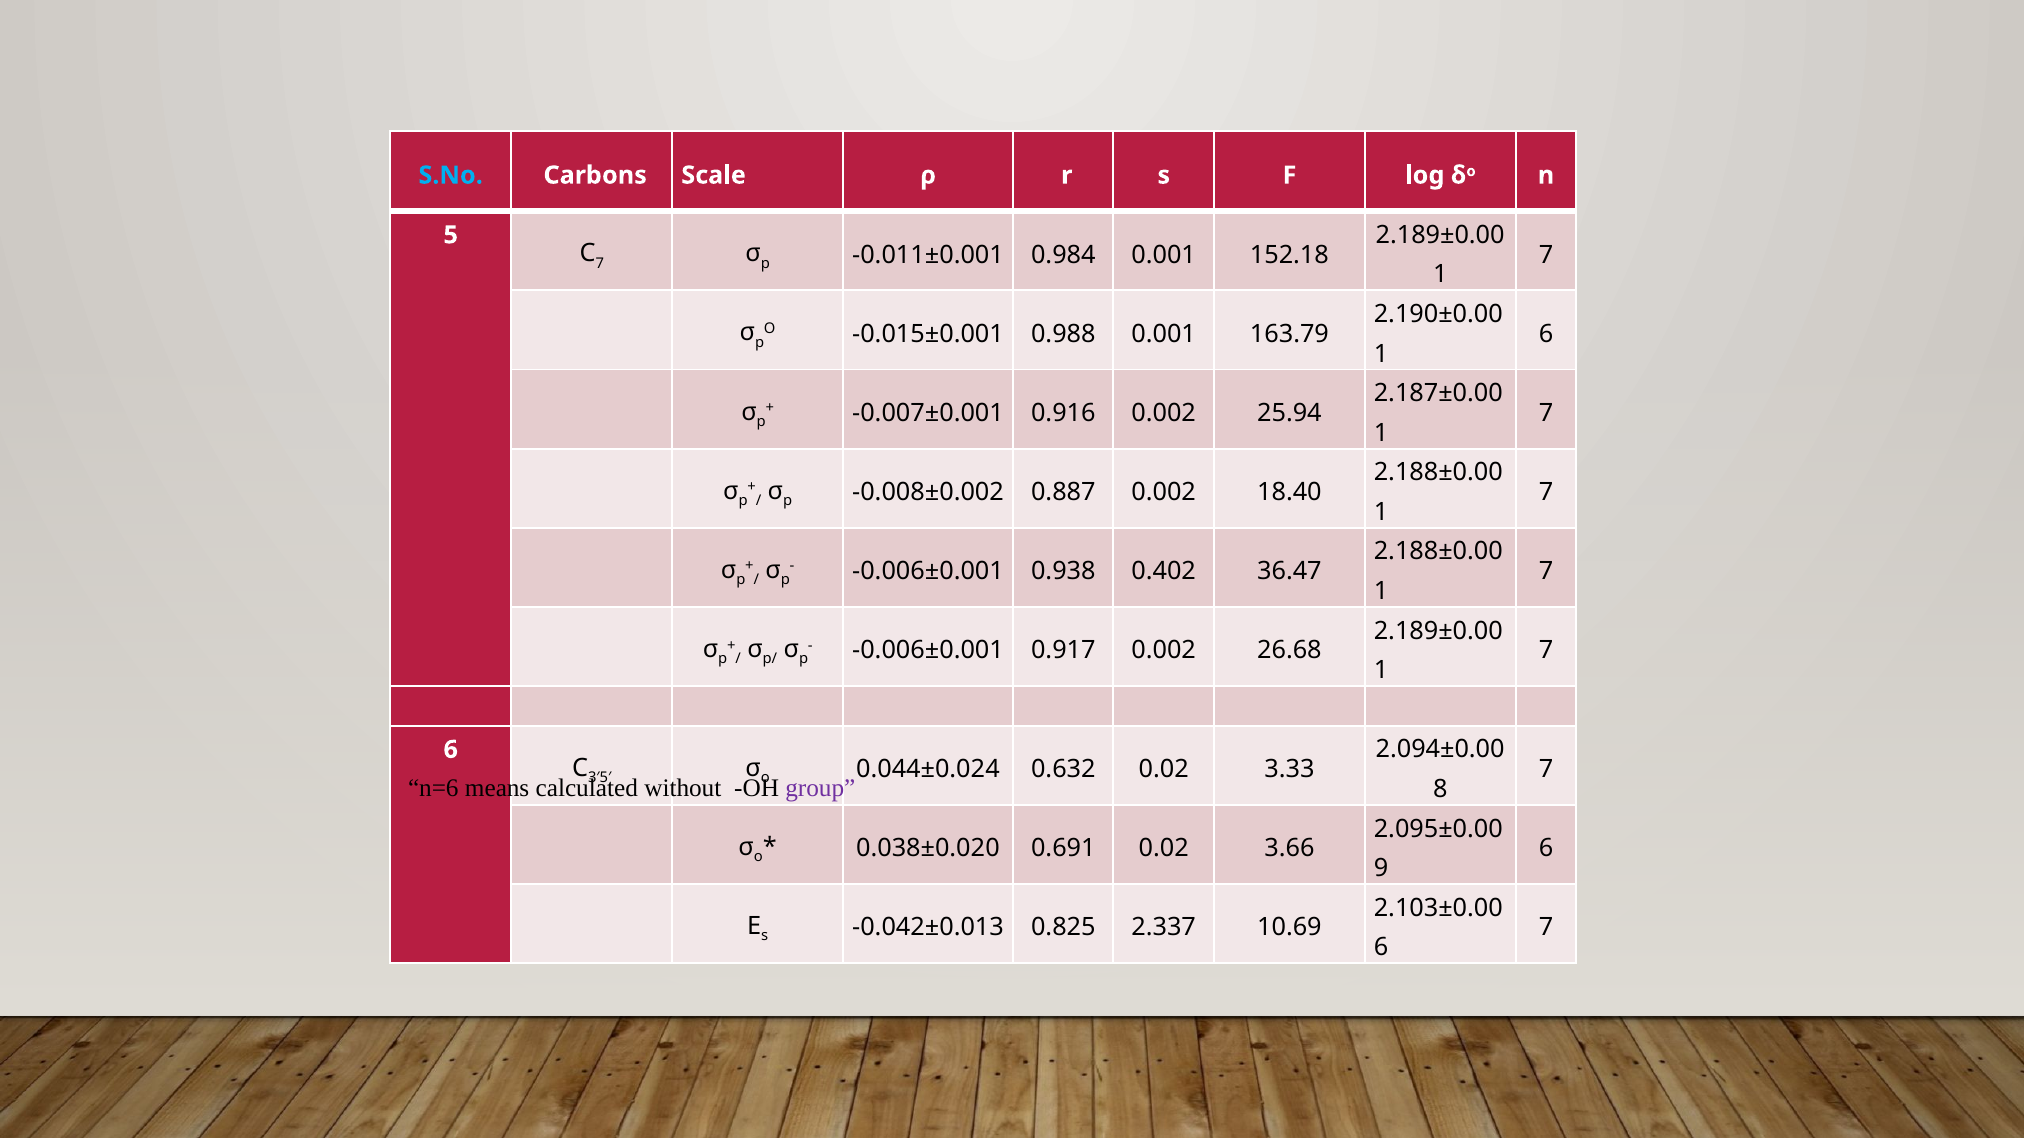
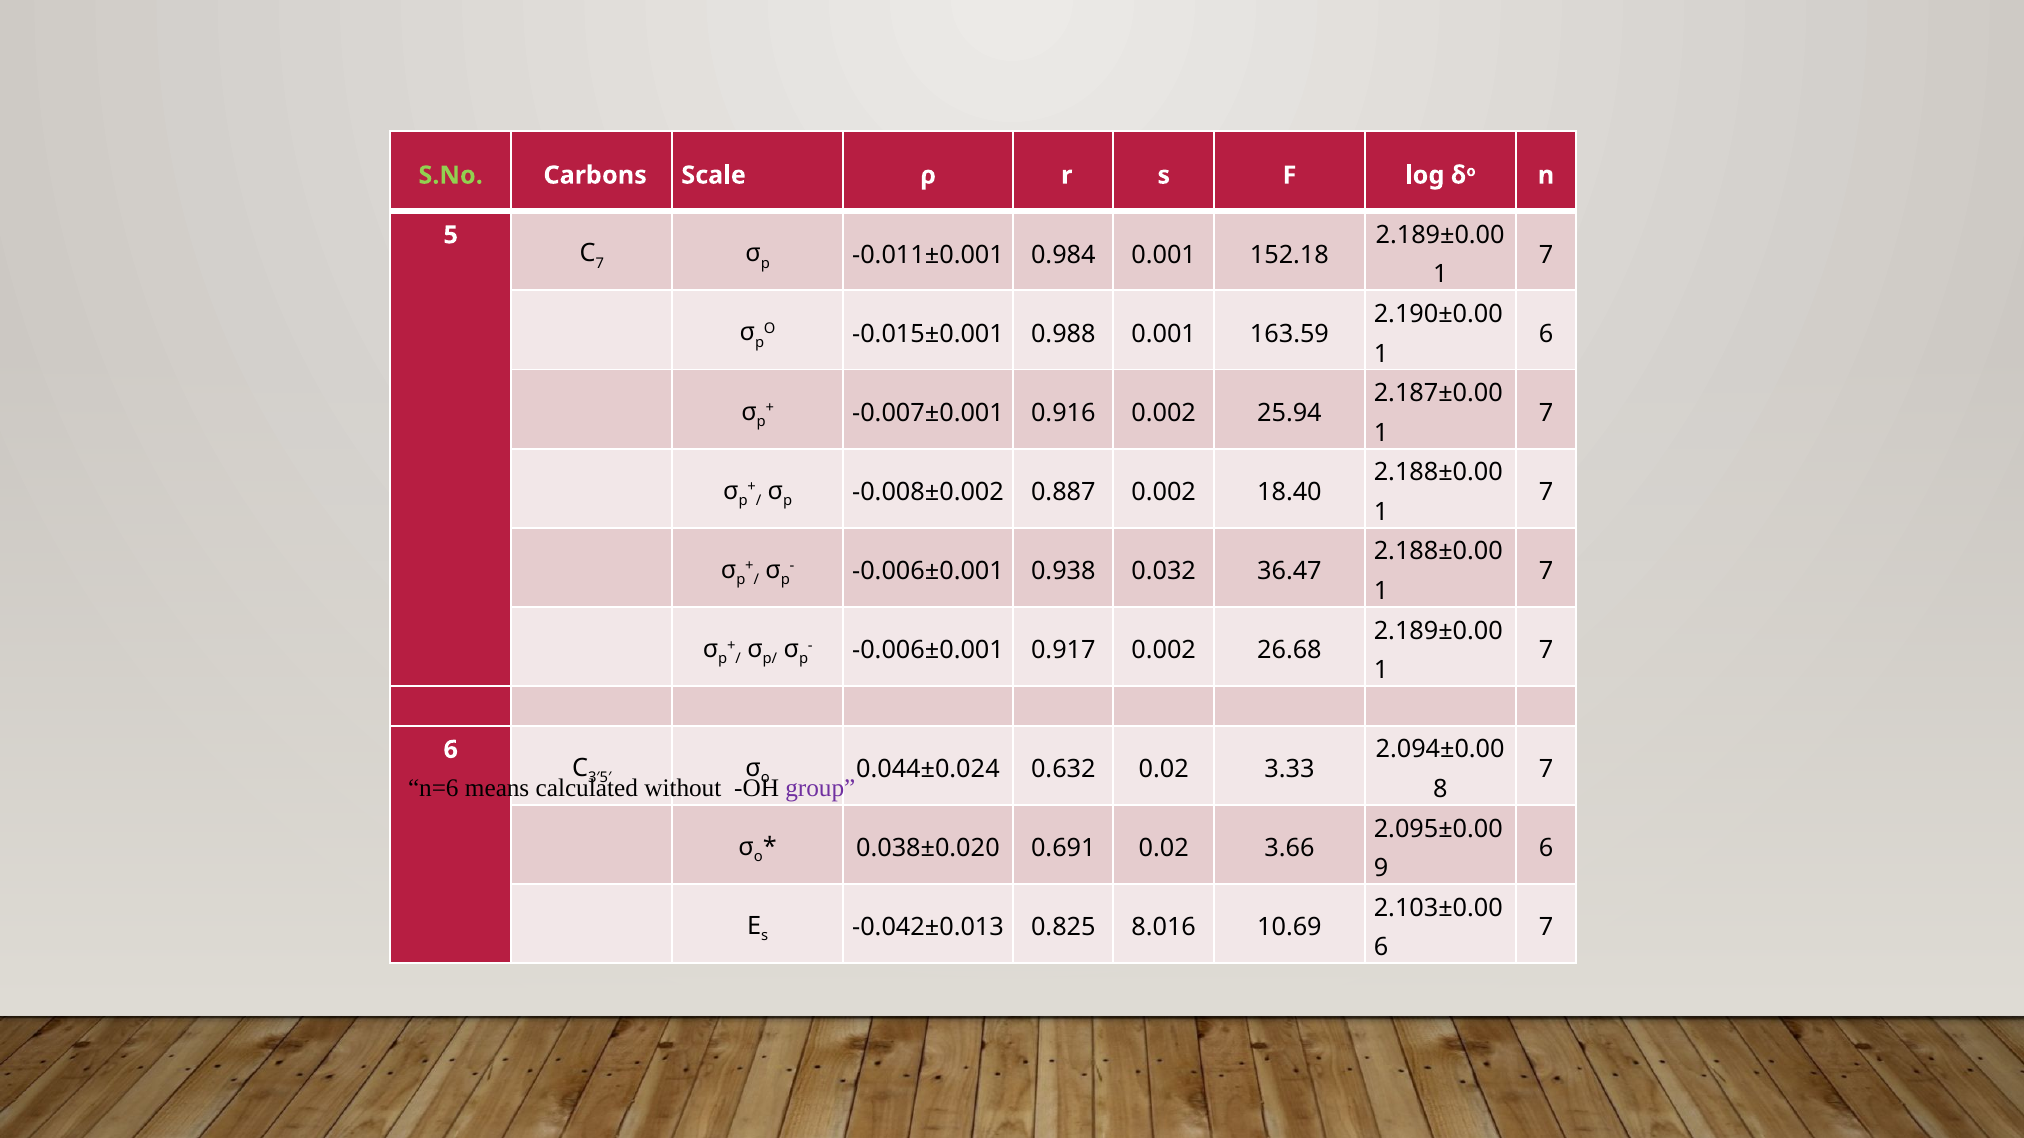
S.No colour: light blue -> light green
163.79: 163.79 -> 163.59
0.402: 0.402 -> 0.032
2.337: 2.337 -> 8.016
